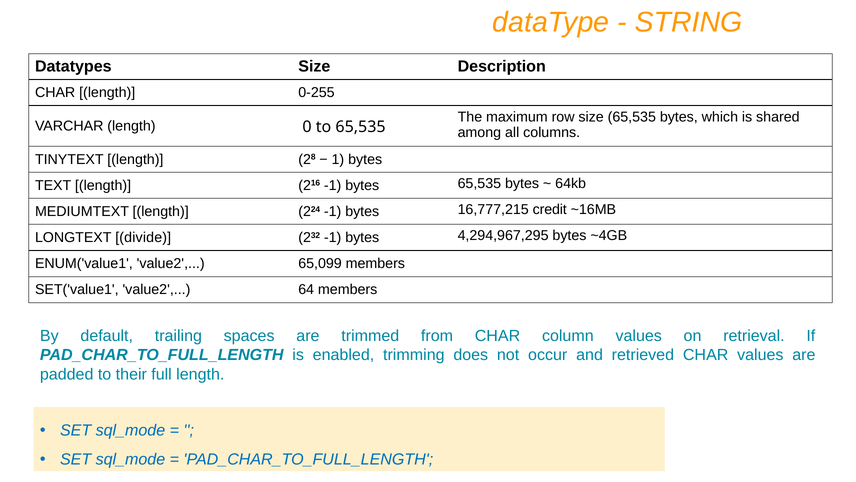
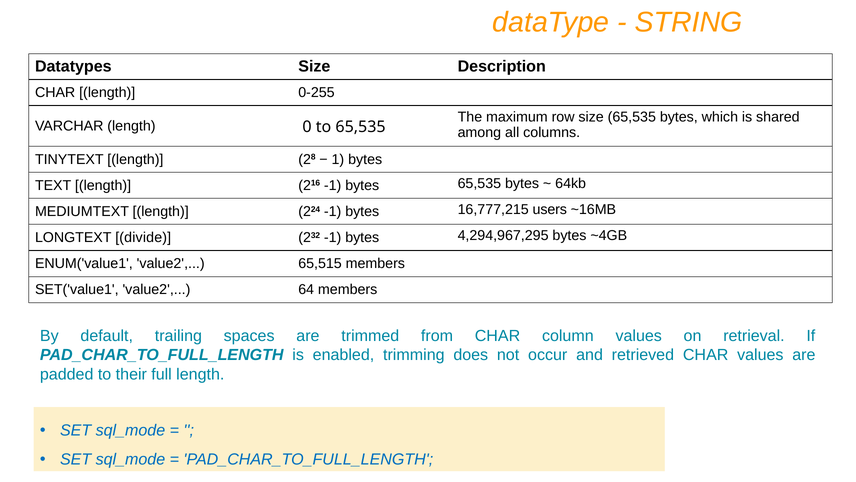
credit: credit -> users
65,099: 65,099 -> 65,515
